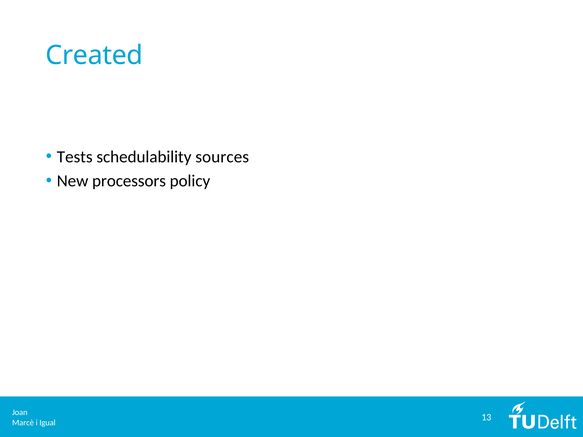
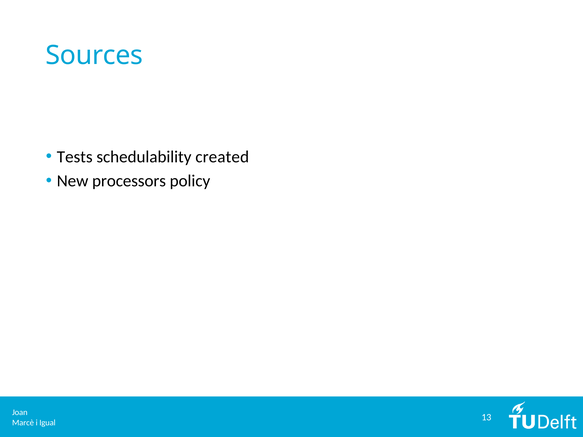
Created: Created -> Sources
sources: sources -> created
